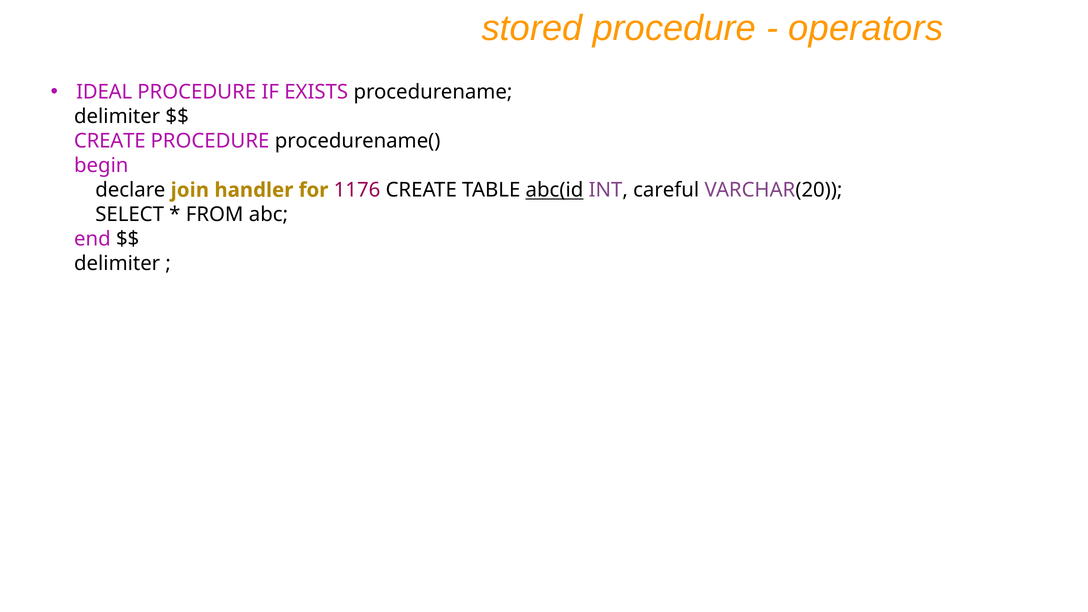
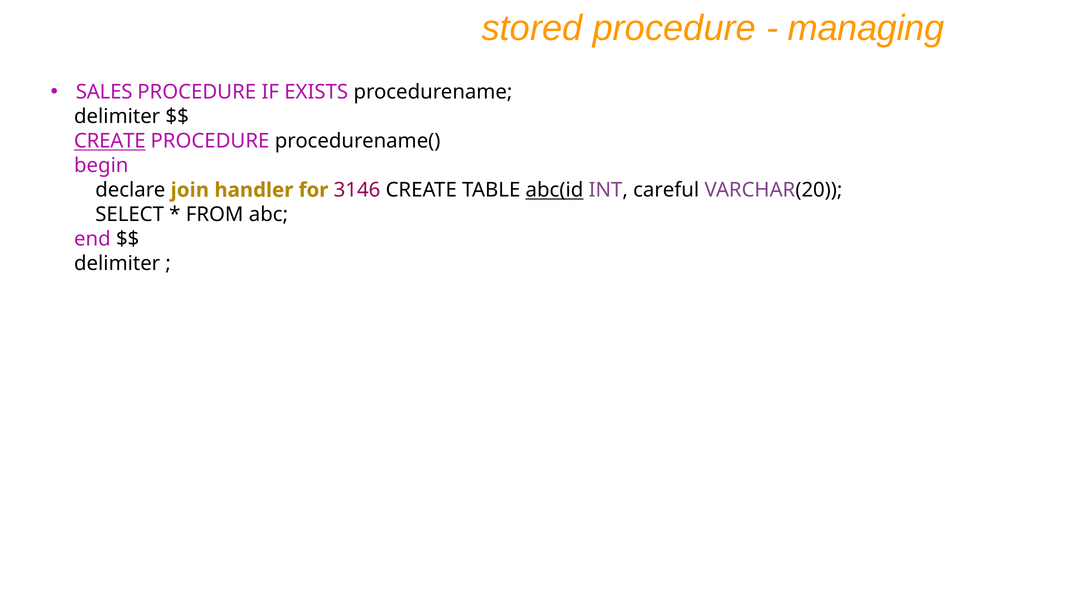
operators: operators -> managing
IDEAL: IDEAL -> SALES
CREATE at (110, 141) underline: none -> present
1176: 1176 -> 3146
